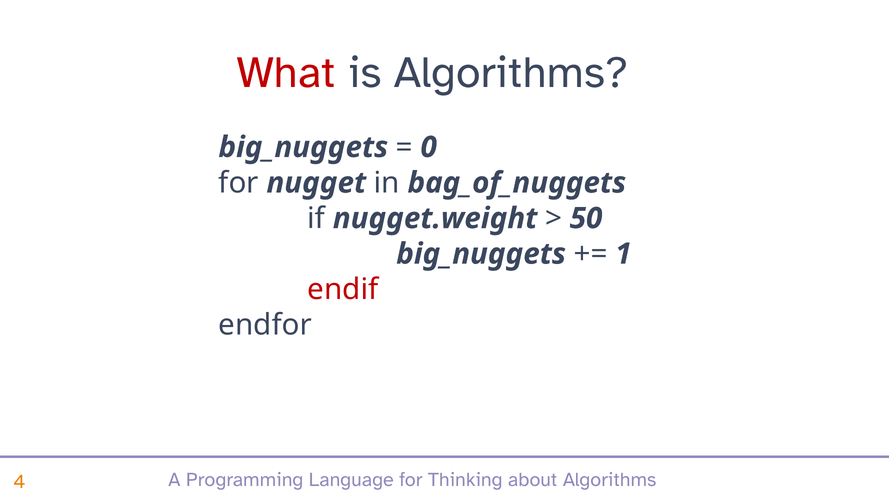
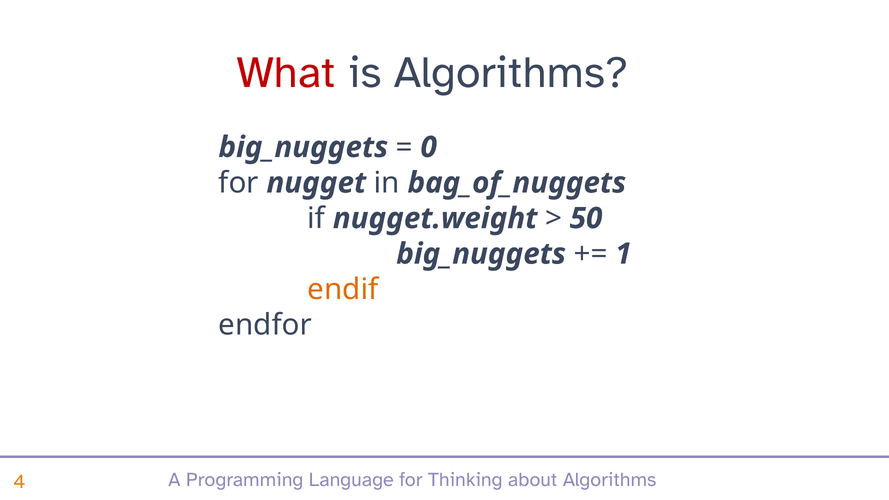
endif colour: red -> orange
